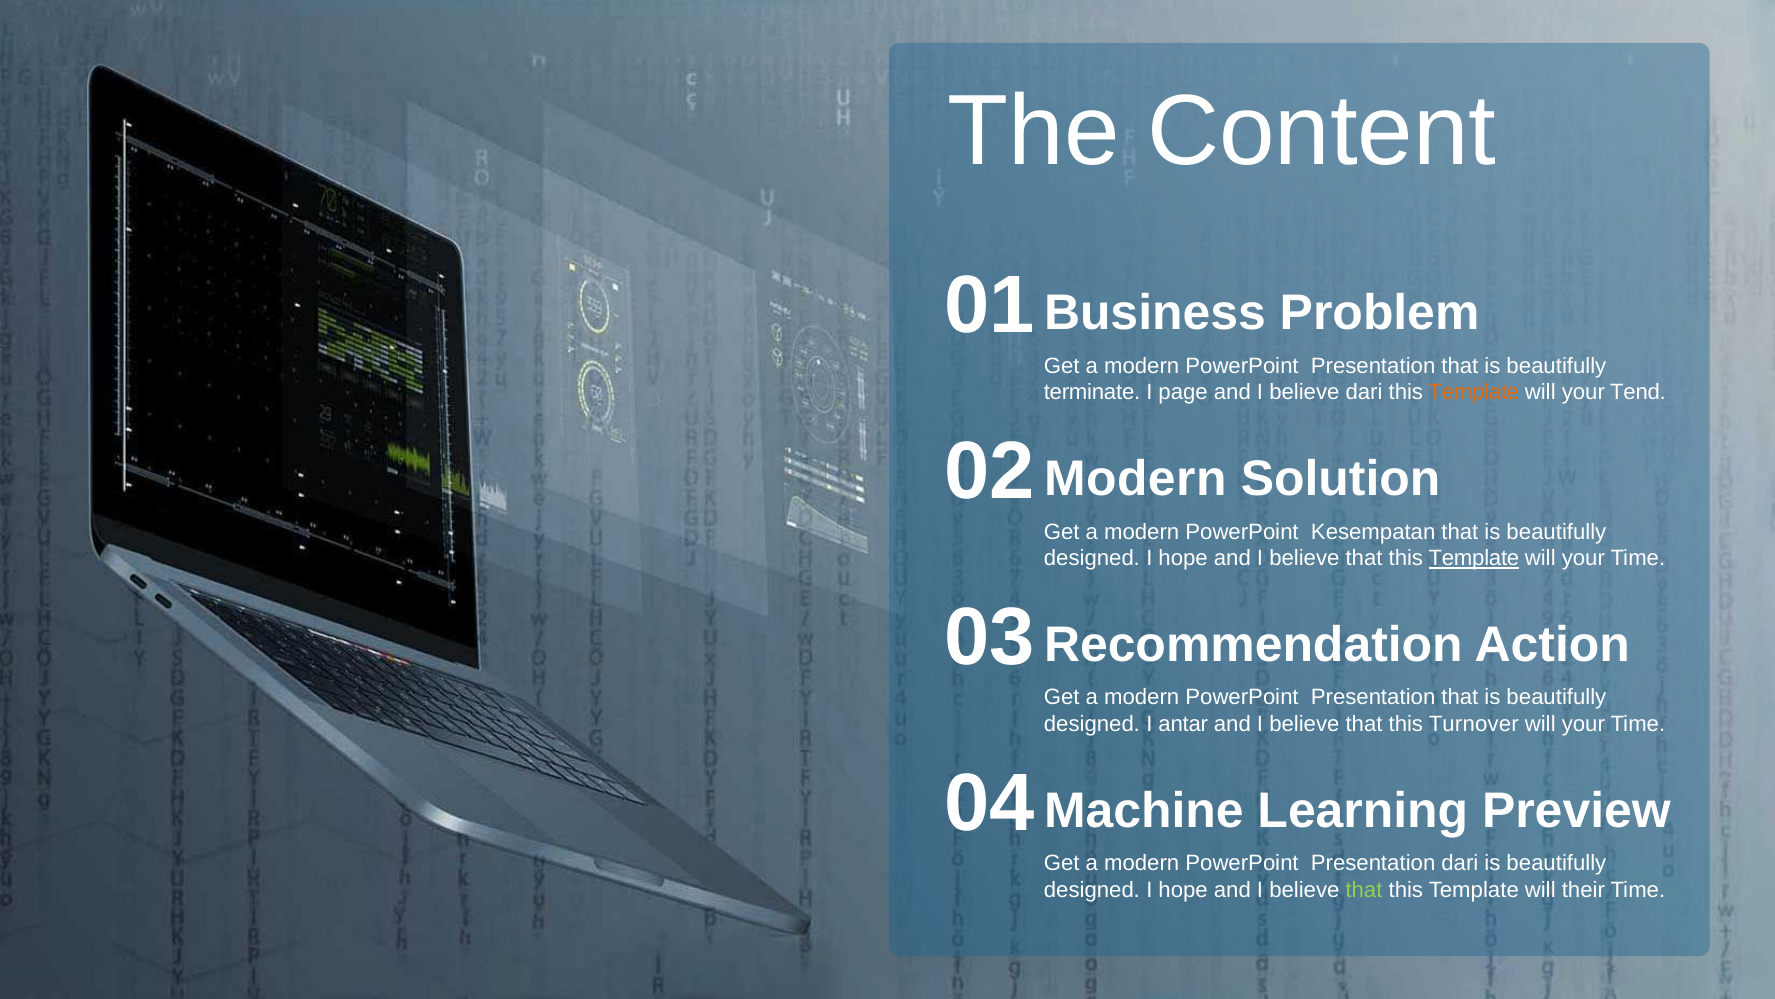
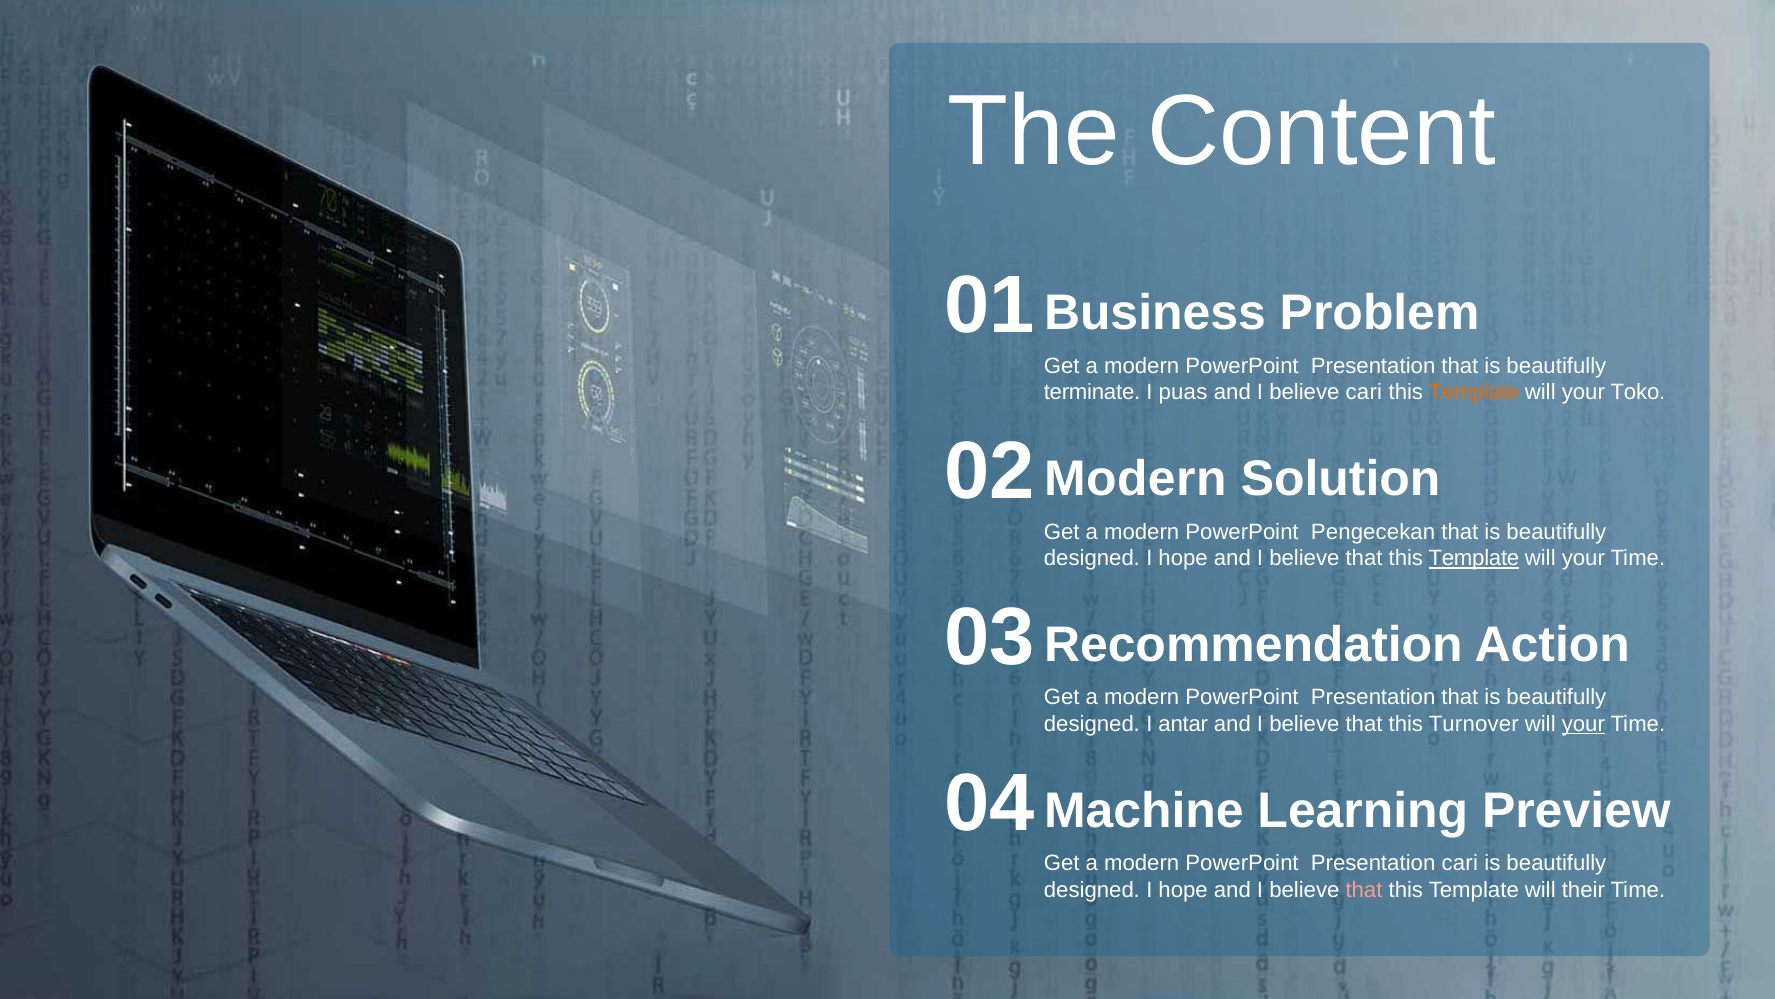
page: page -> puas
believe dari: dari -> cari
Tend: Tend -> Toko
Kesempatan: Kesempatan -> Pengecekan
your at (1583, 724) underline: none -> present
Presentation dari: dari -> cari
that at (1364, 890) colour: light green -> pink
